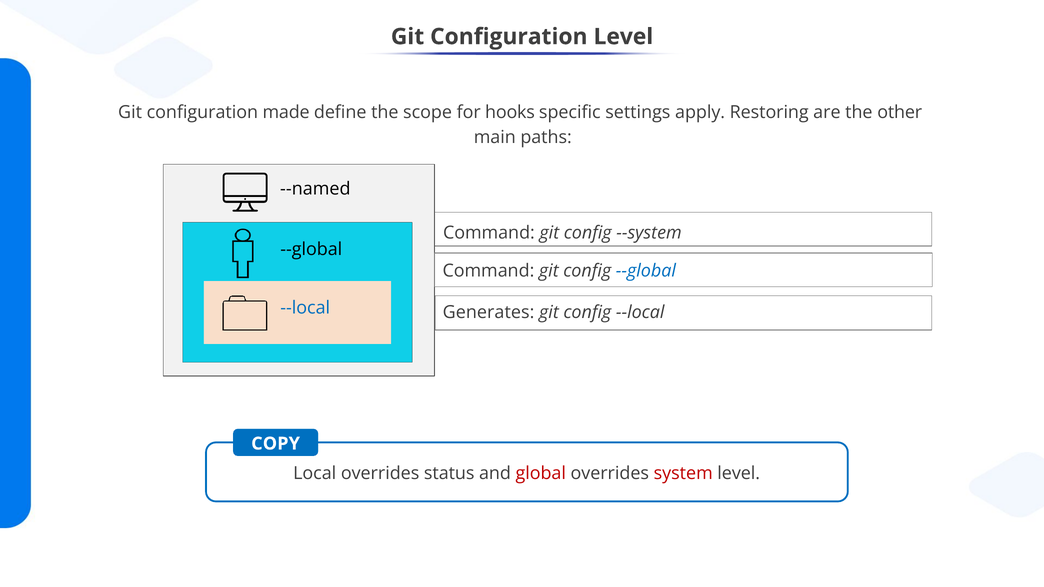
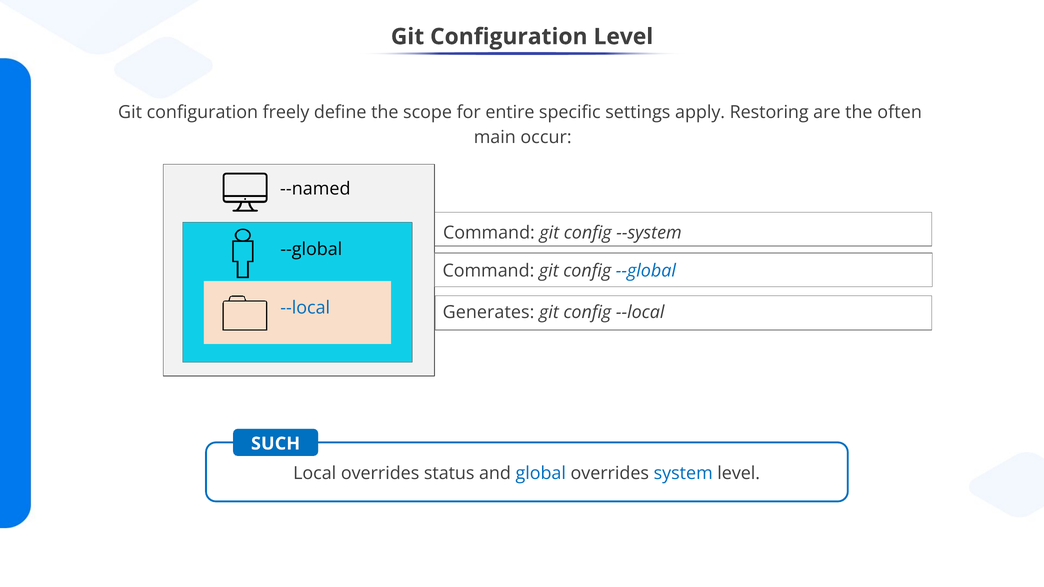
made: made -> freely
hooks: hooks -> entire
other: other -> often
paths: paths -> occur
COPY: COPY -> SUCH
global at (541, 473) colour: red -> blue
system at (683, 473) colour: red -> blue
